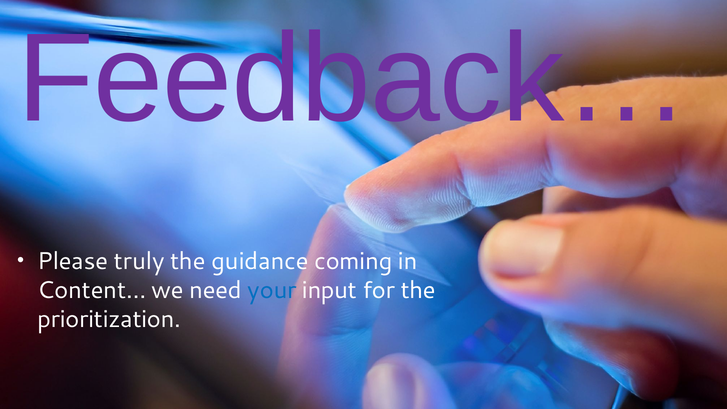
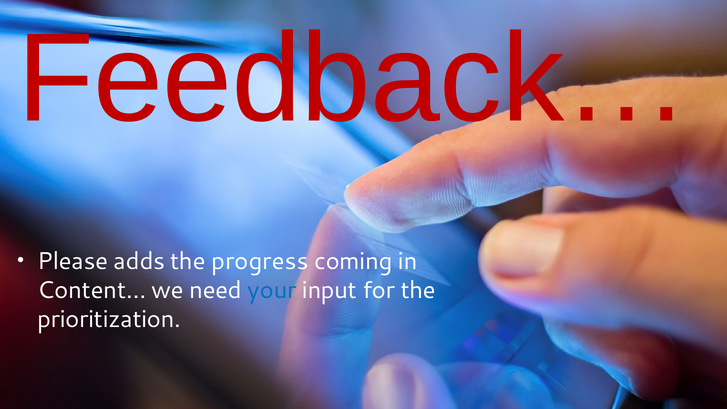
Feedback… colour: purple -> red
truly: truly -> adds
guidance: guidance -> progress
